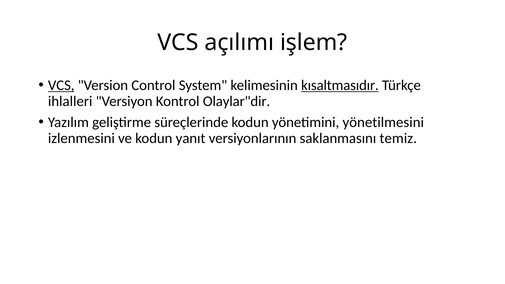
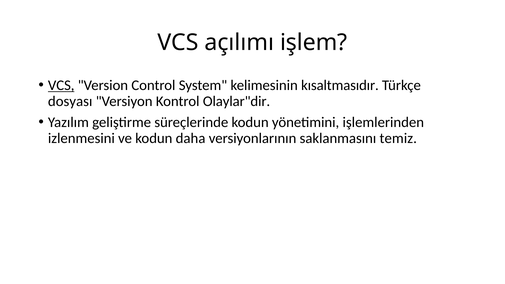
kısaltmasıdır underline: present -> none
ihlalleri: ihlalleri -> dosyası
yönetilmesini: yönetilmesini -> işlemlerinden
yanıt: yanıt -> daha
